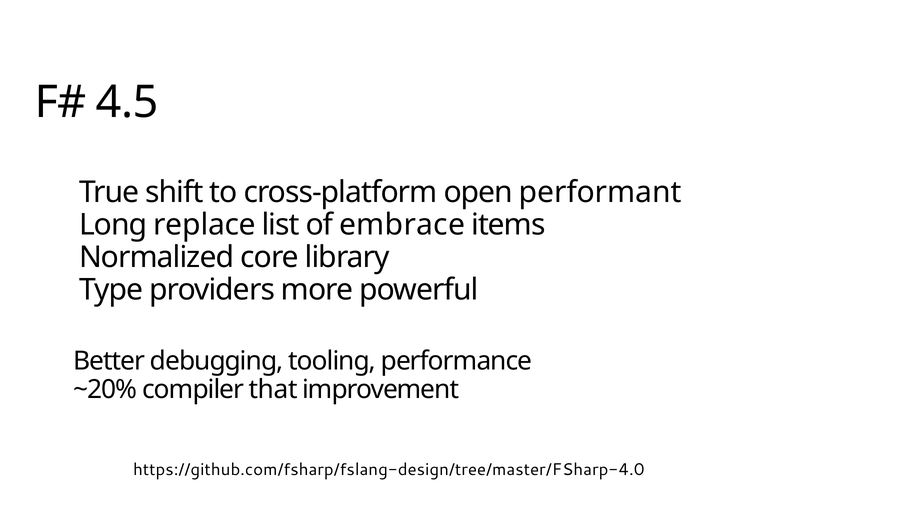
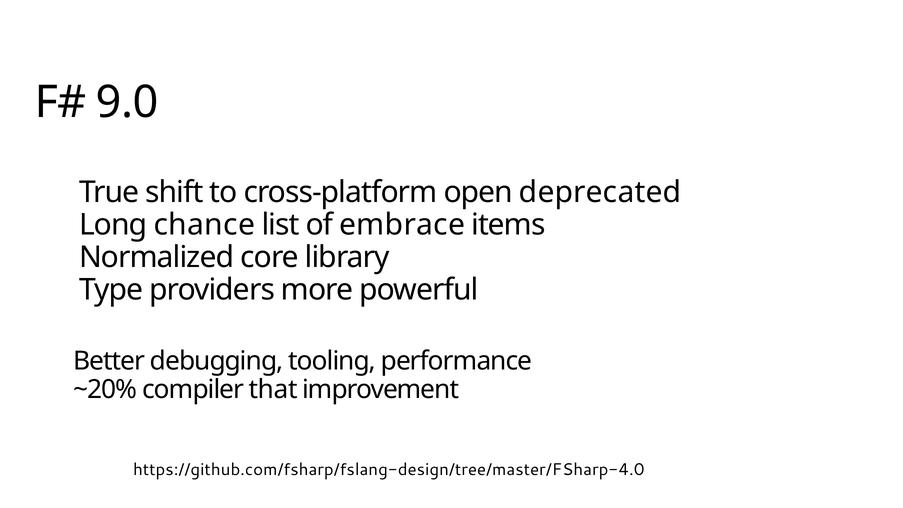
4.5: 4.5 -> 9.0
performant: performant -> deprecated
replace: replace -> chance
